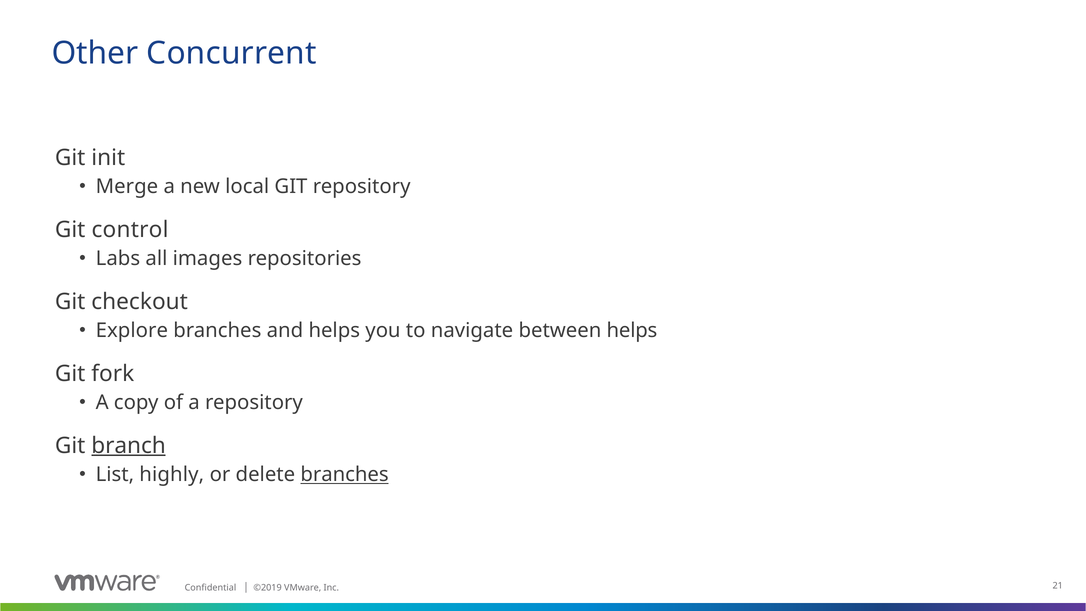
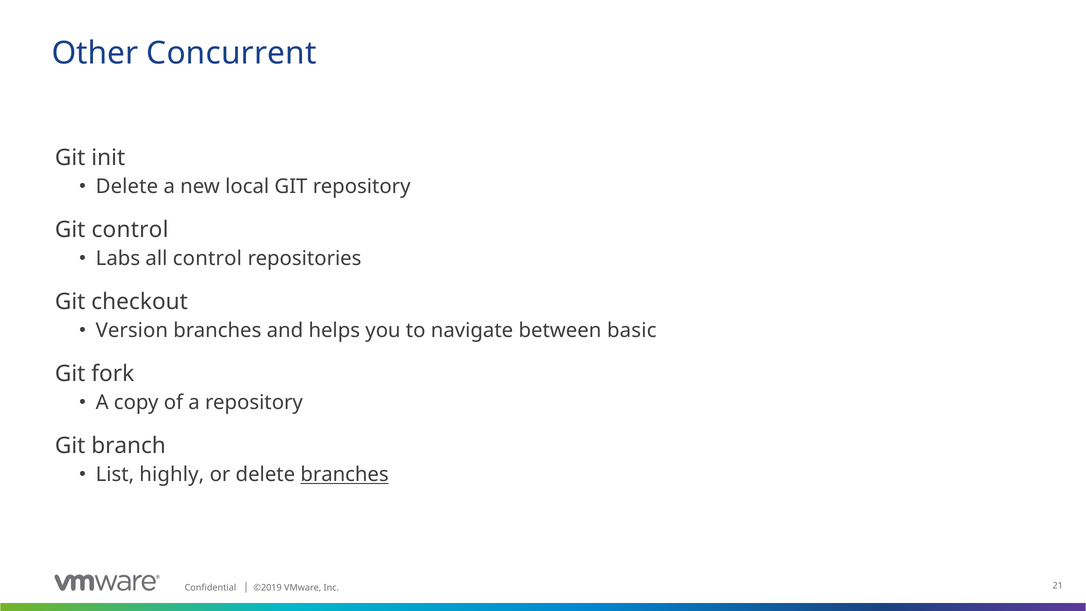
Merge at (127, 187): Merge -> Delete
all images: images -> control
Explore: Explore -> Version
between helps: helps -> basic
branch underline: present -> none
